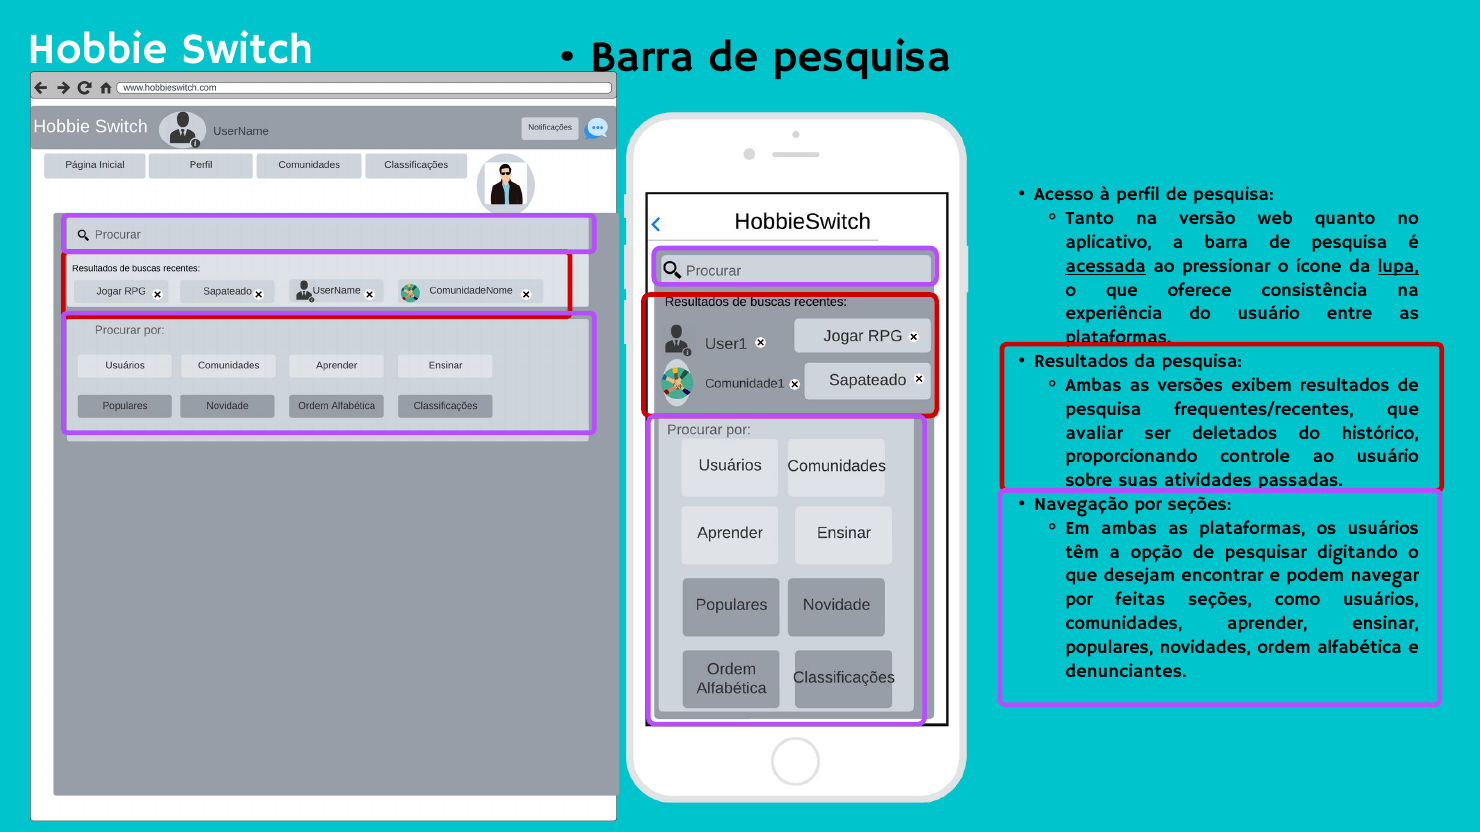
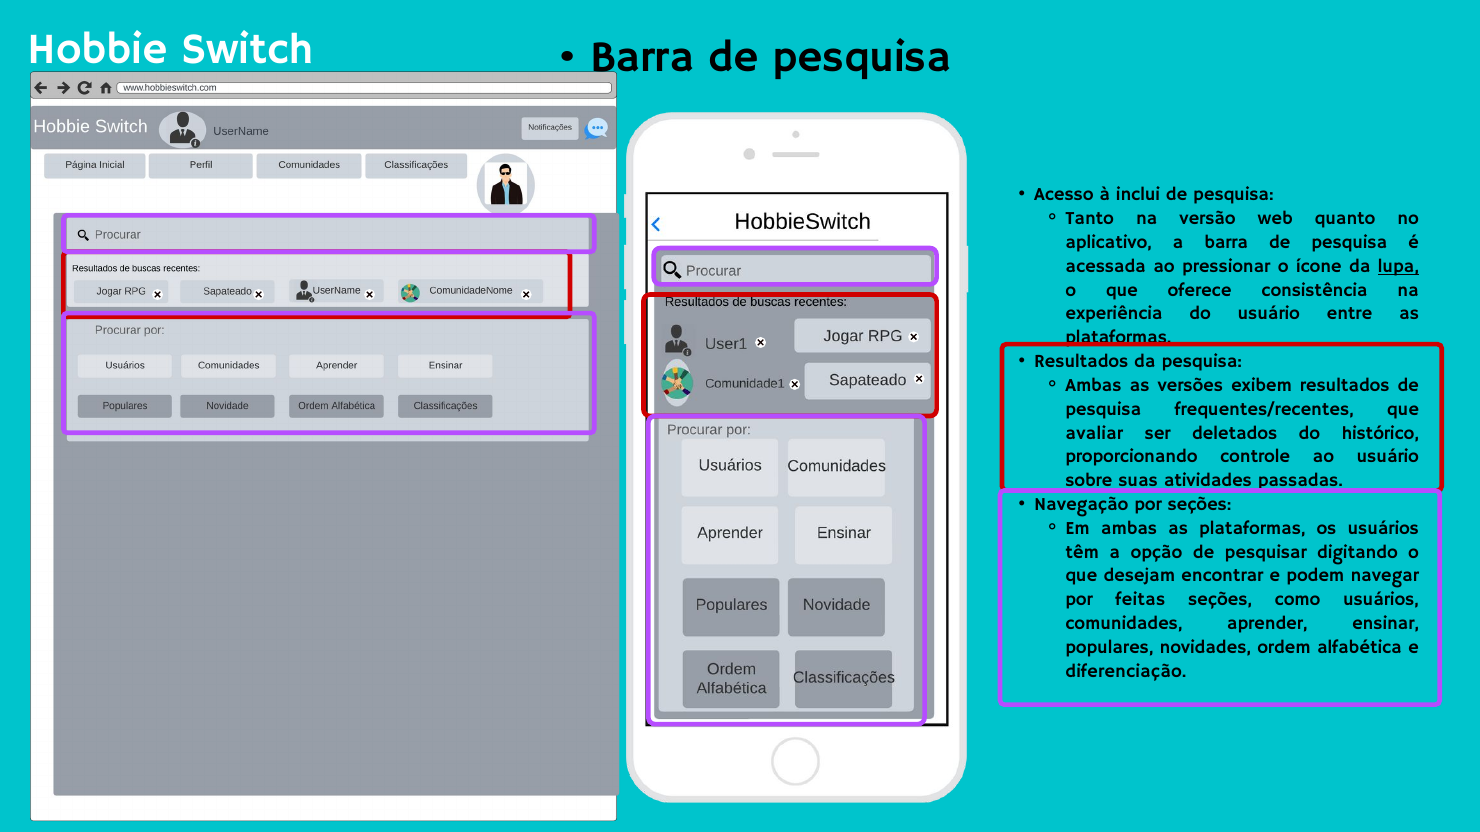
perfil: perfil -> inclui
acessada underline: present -> none
denunciantes: denunciantes -> diferenciação
